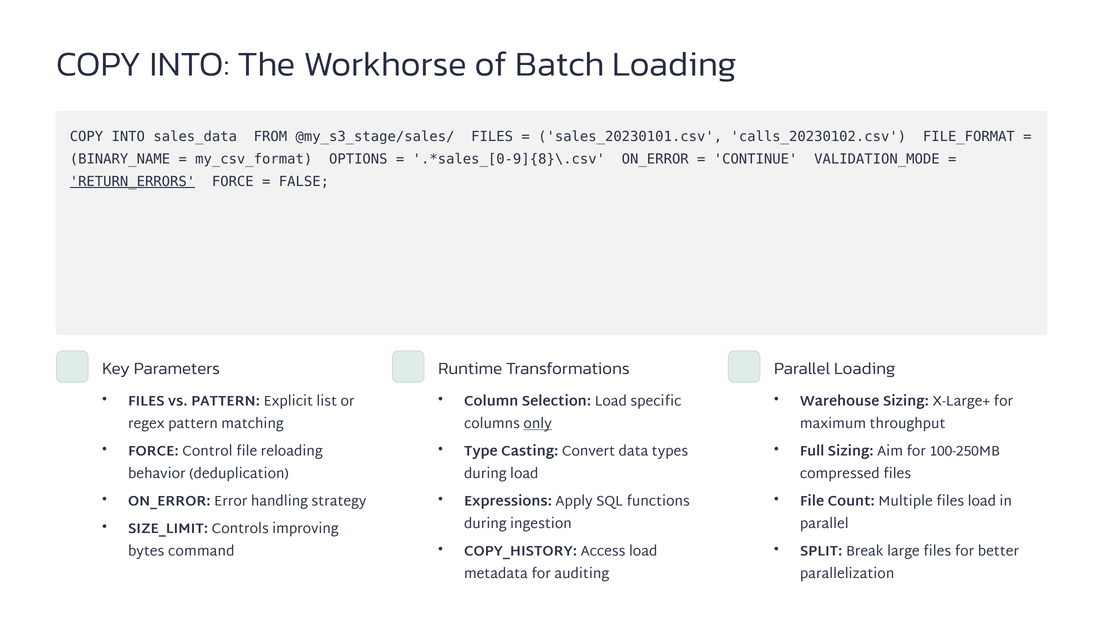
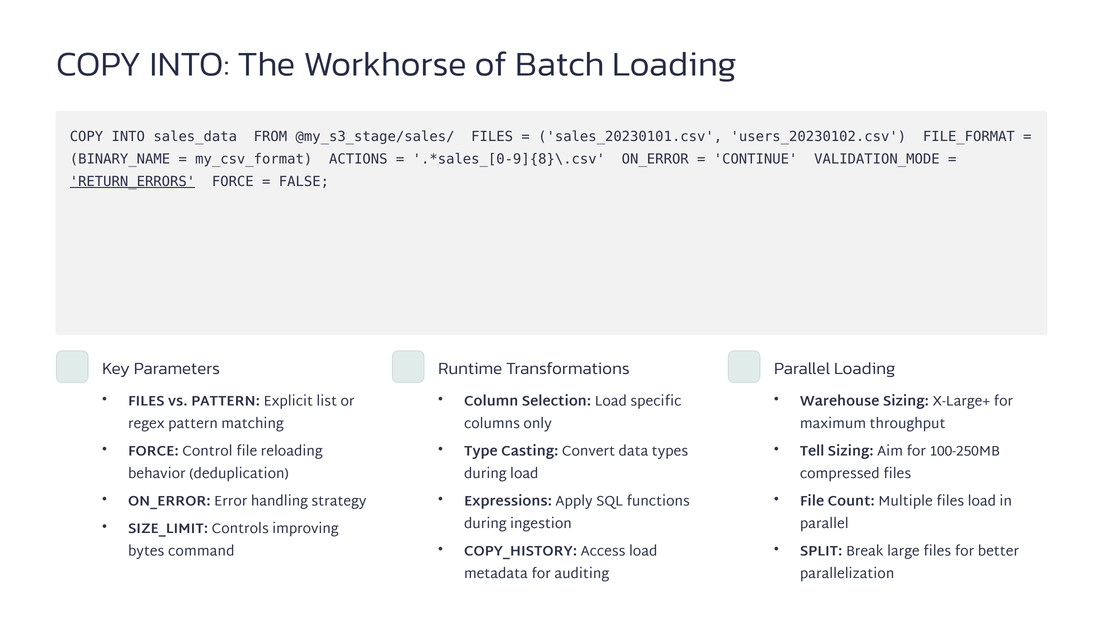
calls_20230102.csv: calls_20230102.csv -> users_20230102.csv
OPTIONS: OPTIONS -> ACTIONS
only underline: present -> none
Full: Full -> Tell
